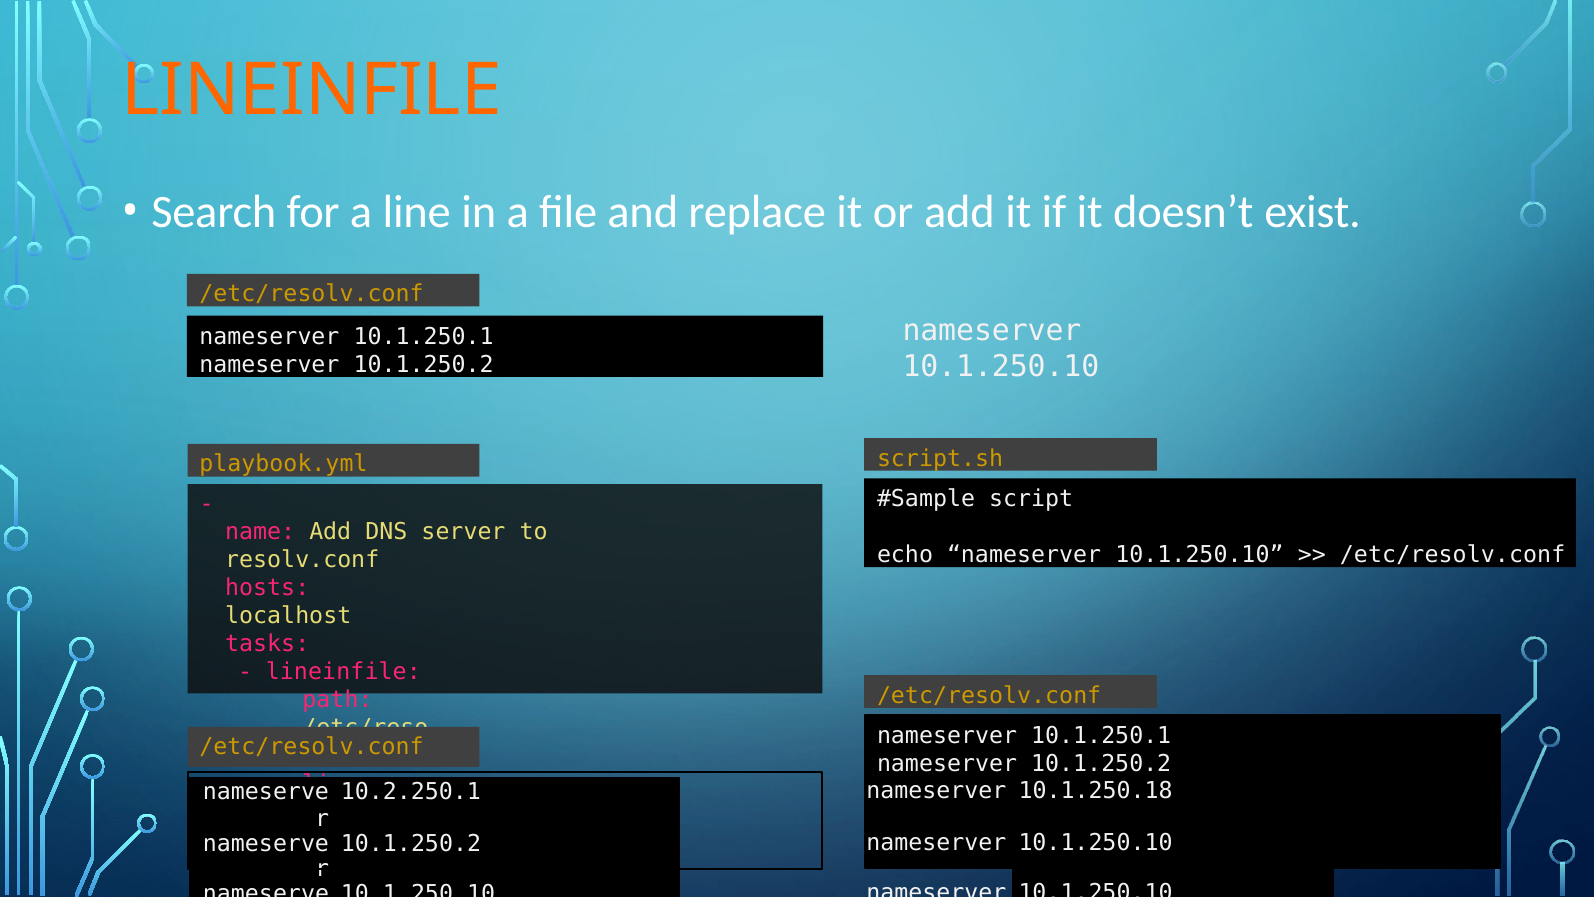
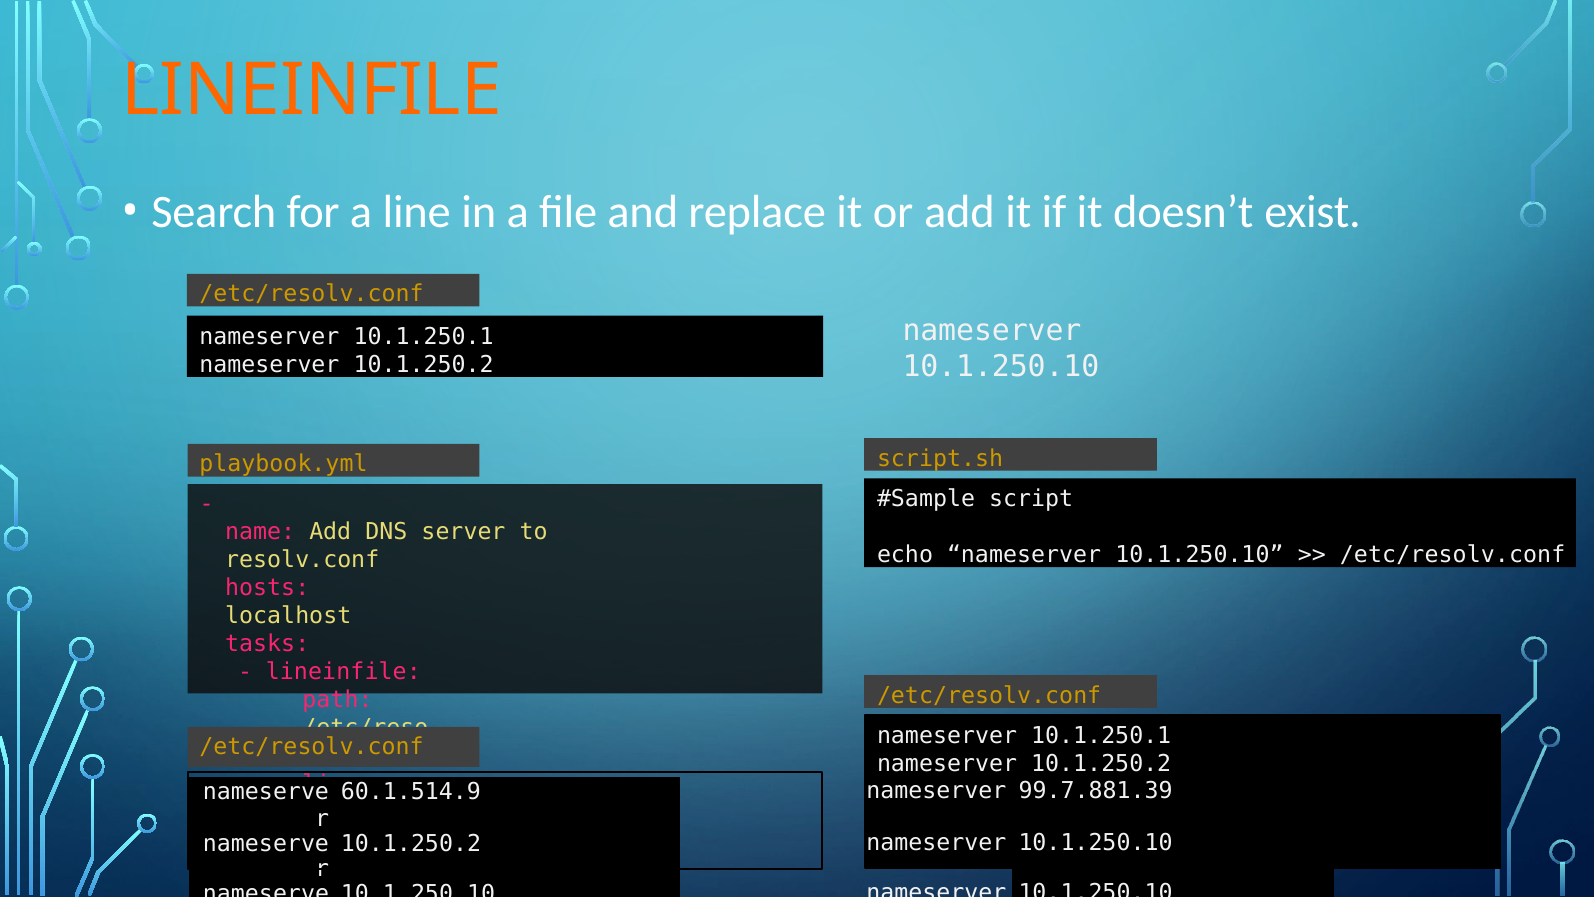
10.2.250.1: 10.2.250.1 -> 60.1.514.9
10.1.250.18: 10.1.250.18 -> 99.7.881.39
